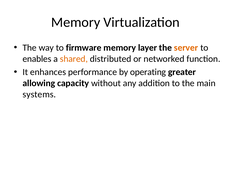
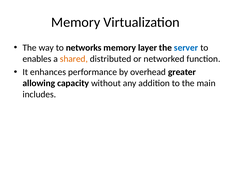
firmware: firmware -> networks
server colour: orange -> blue
operating: operating -> overhead
systems: systems -> includes
